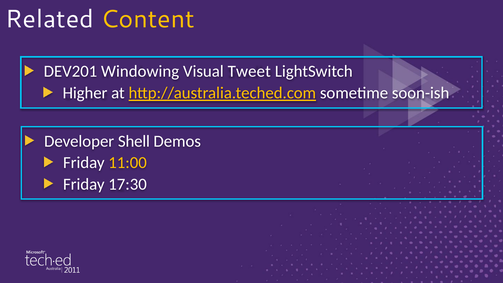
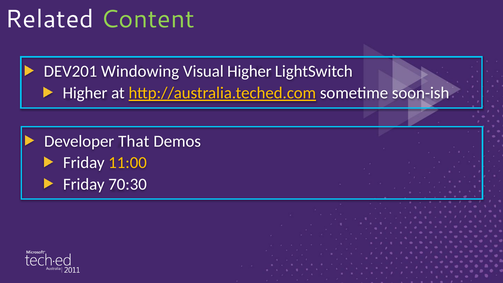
Content colour: yellow -> light green
Visual Tweet: Tweet -> Higher
Shell: Shell -> That
17:30: 17:30 -> 70:30
